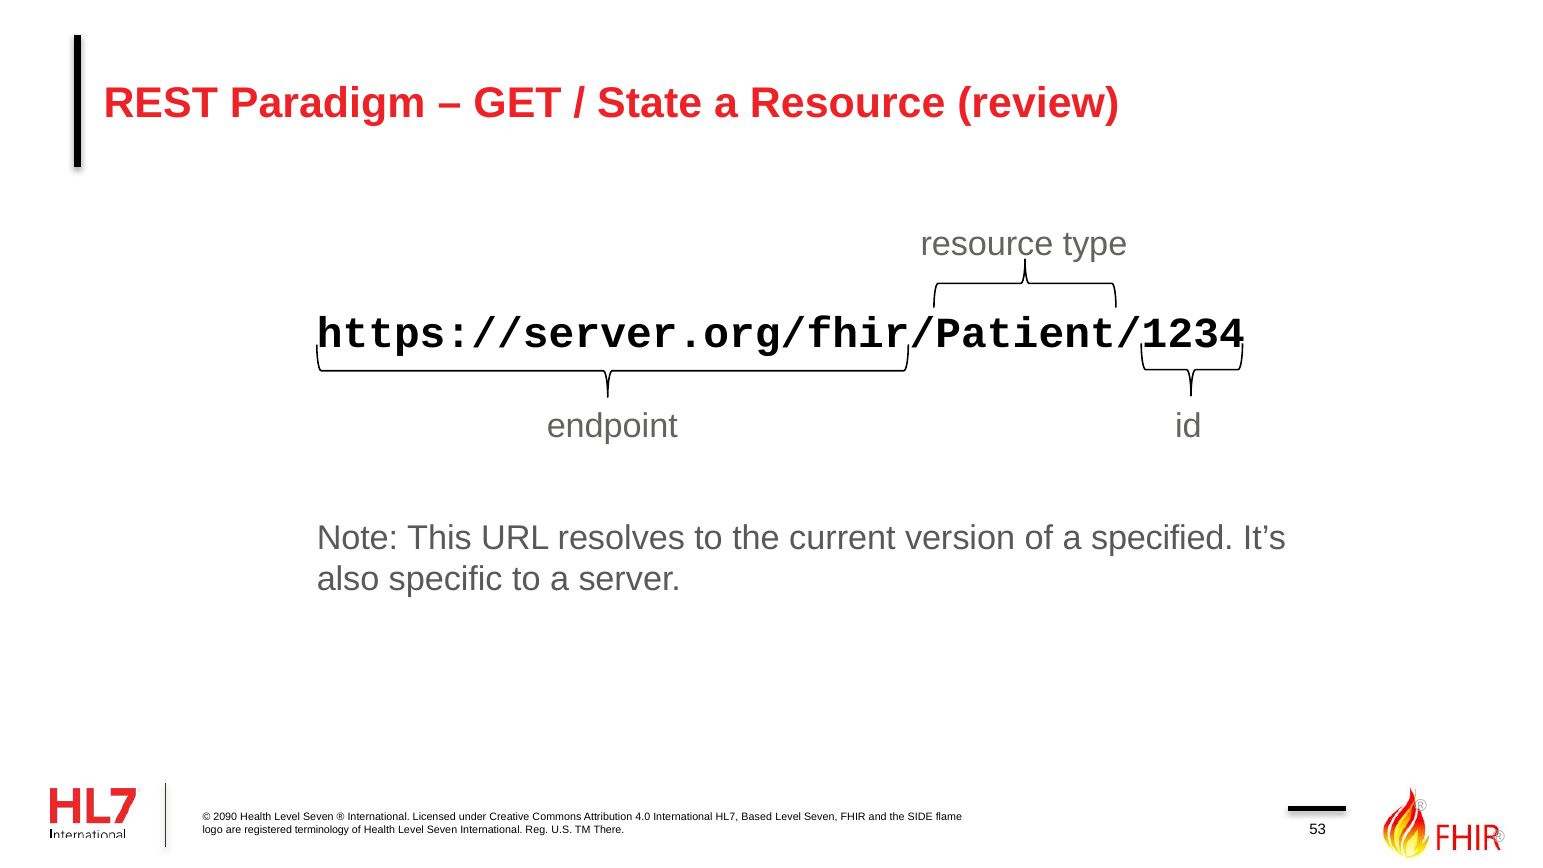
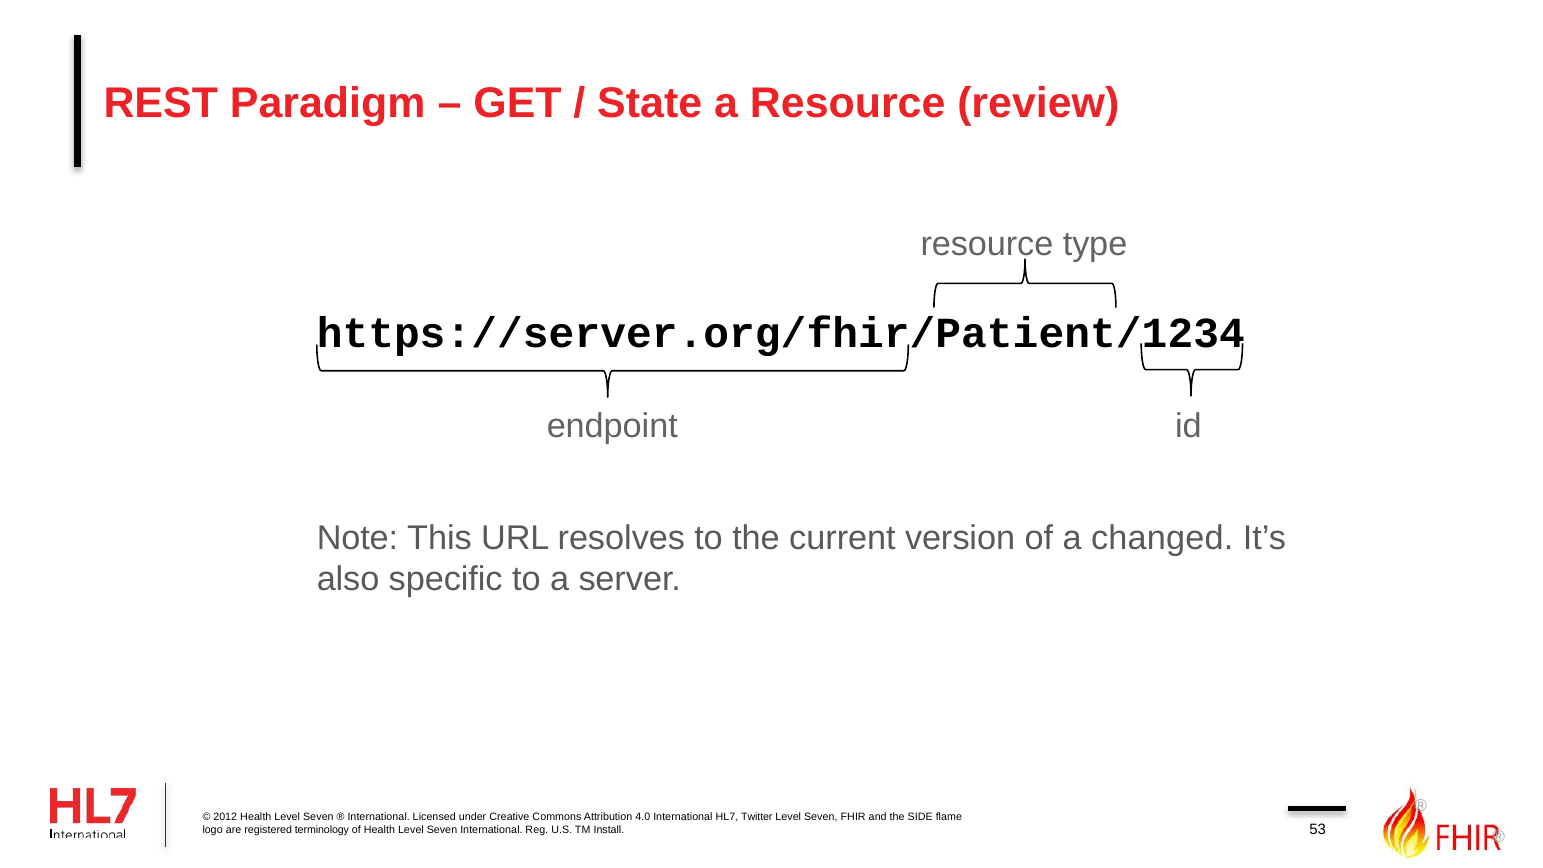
specified: specified -> changed
2090: 2090 -> 2012
Based: Based -> Twitter
There: There -> Install
